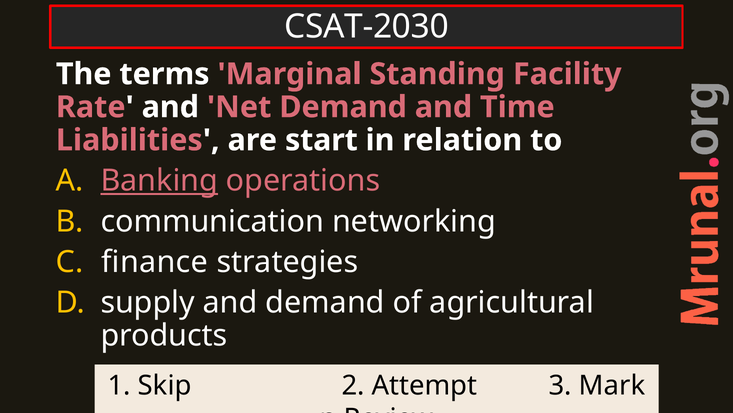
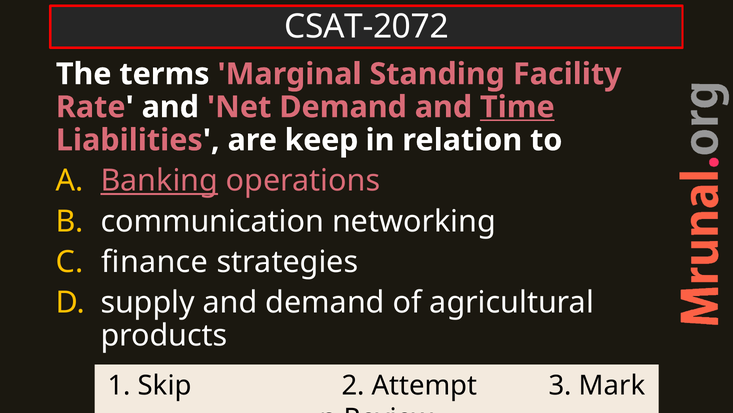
CSAT-2030: CSAT-2030 -> CSAT-2072
Time underline: none -> present
start: start -> keep
